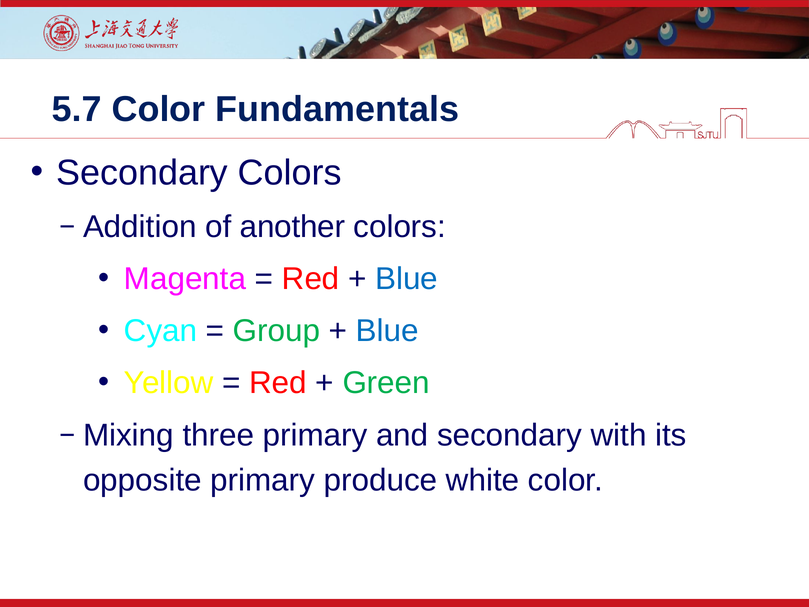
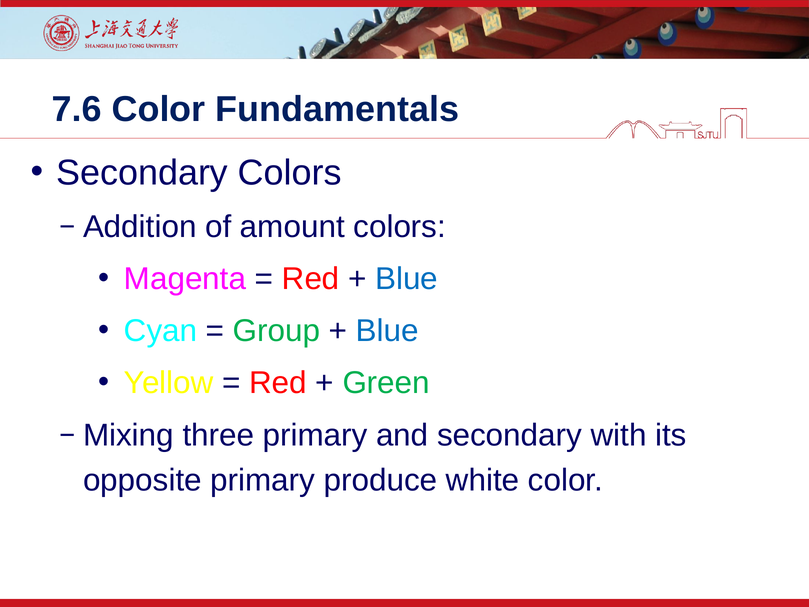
5.7: 5.7 -> 7.6
another: another -> amount
